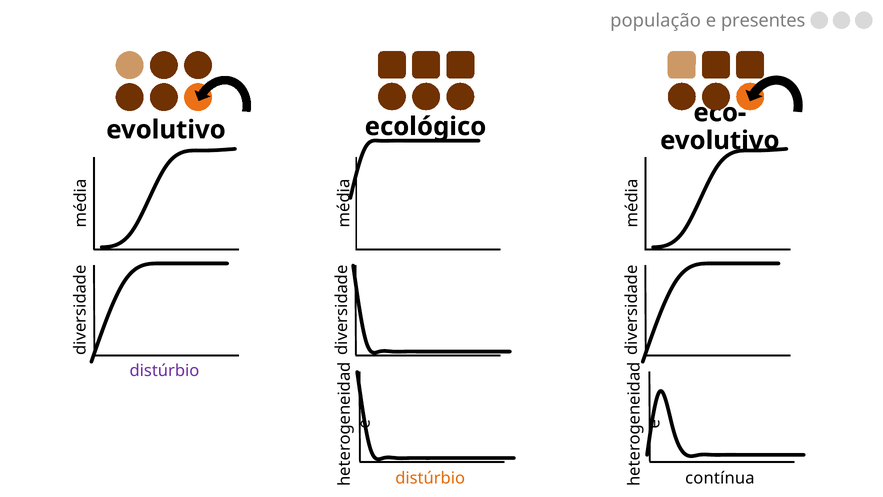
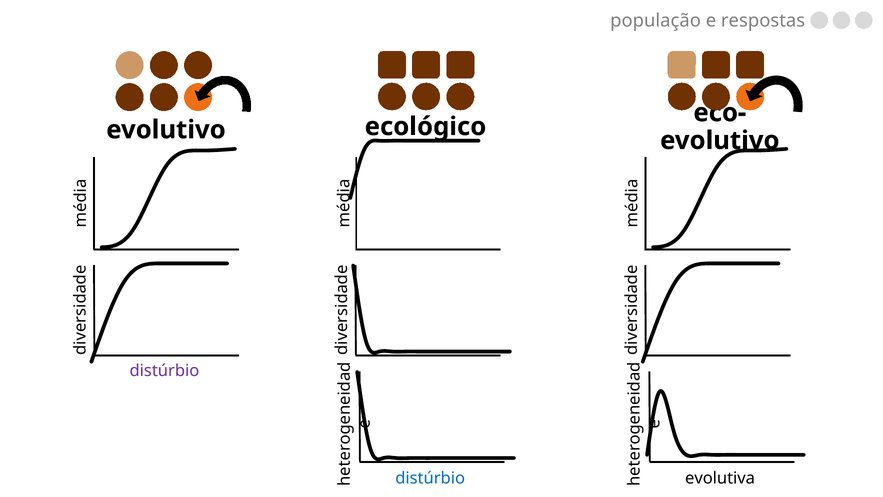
presentes: presentes -> respostas
distúrbio at (430, 478) colour: orange -> blue
contínua: contínua -> evolutiva
